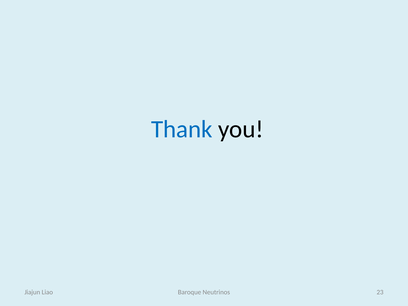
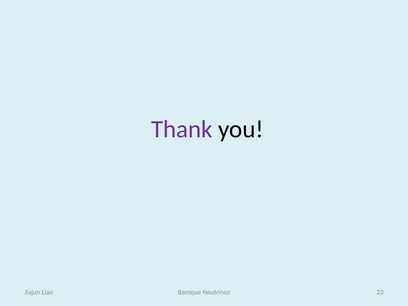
Thank colour: blue -> purple
